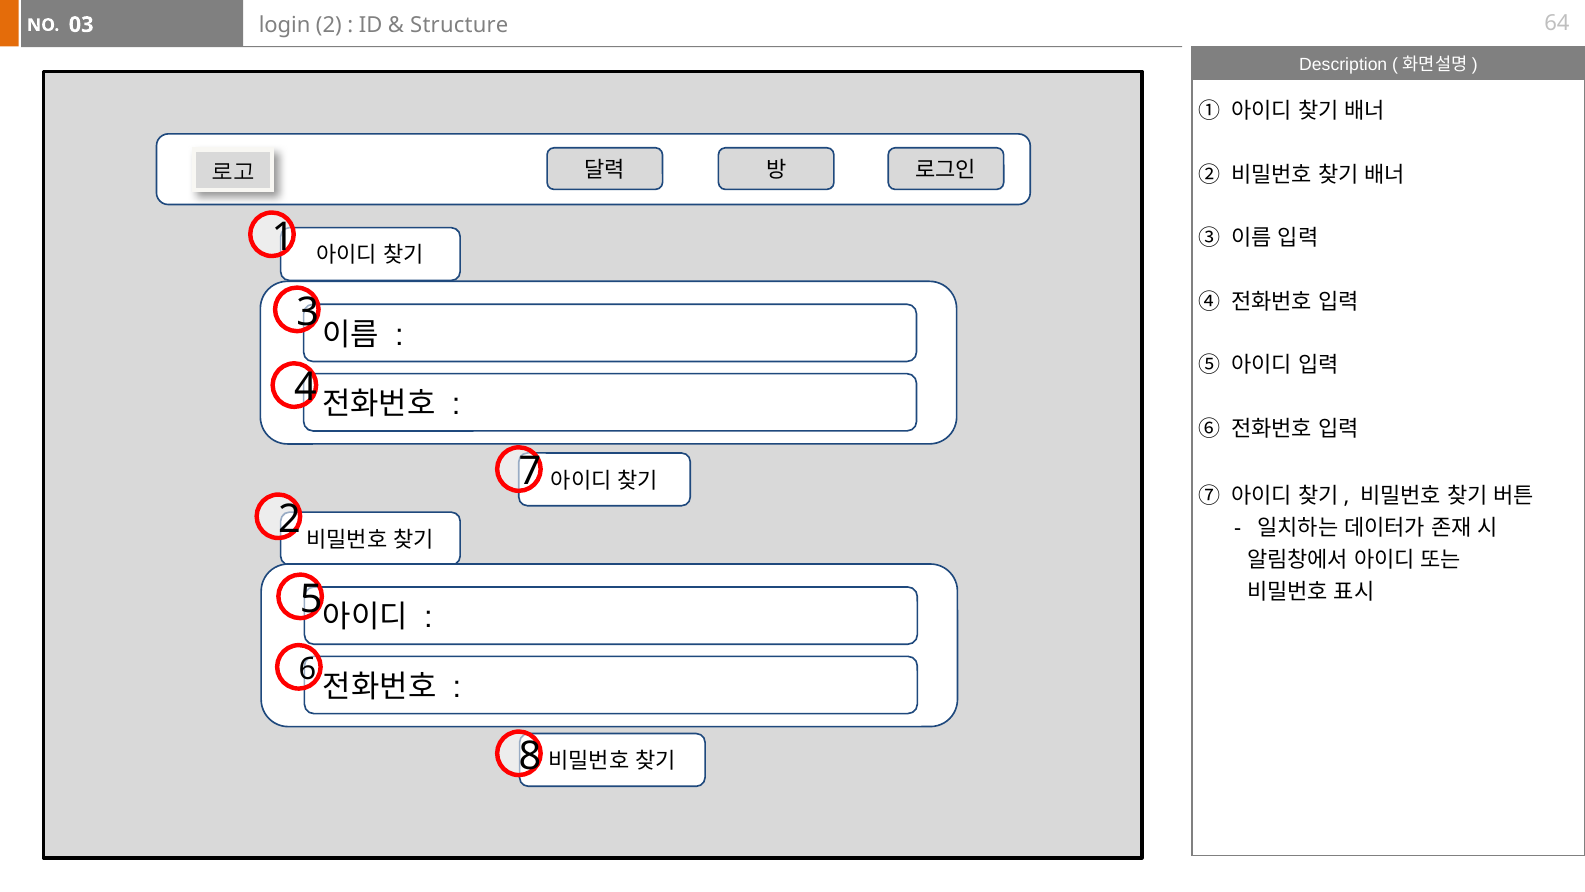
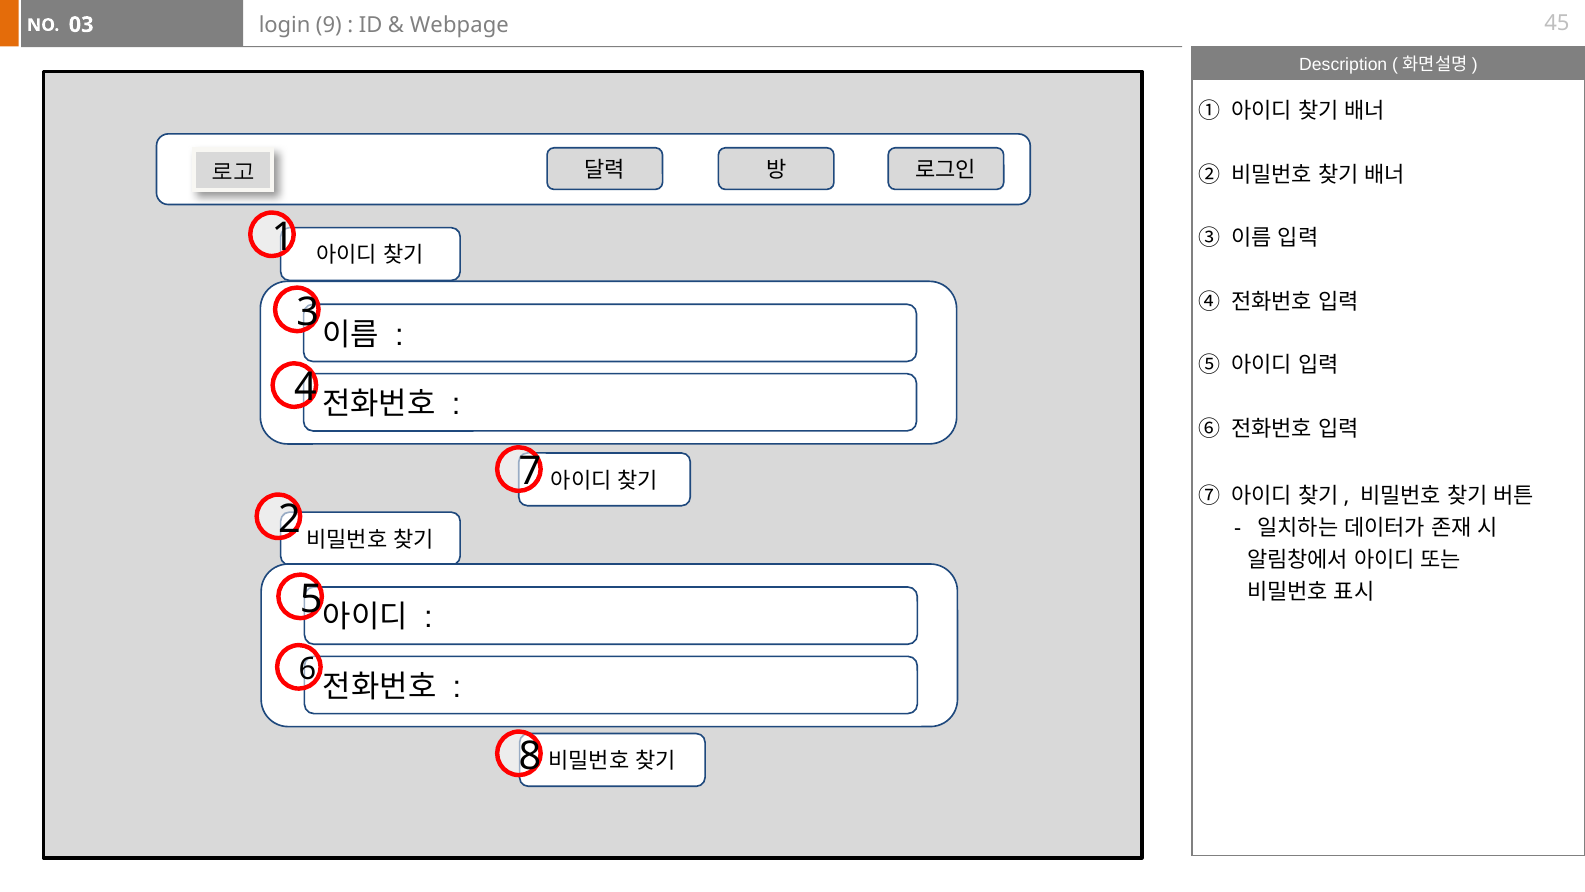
login 2: 2 -> 9
Structure: Structure -> Webpage
64: 64 -> 45
